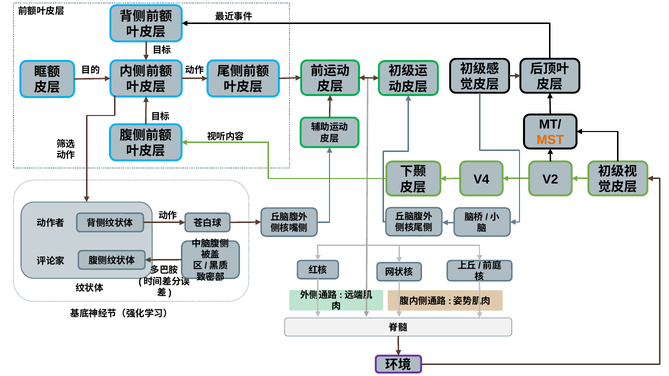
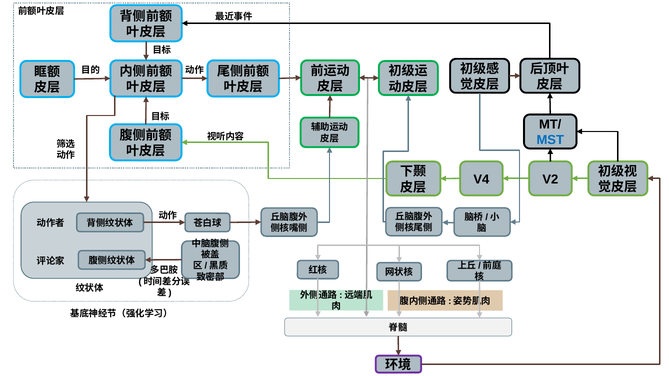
MST colour: orange -> blue
